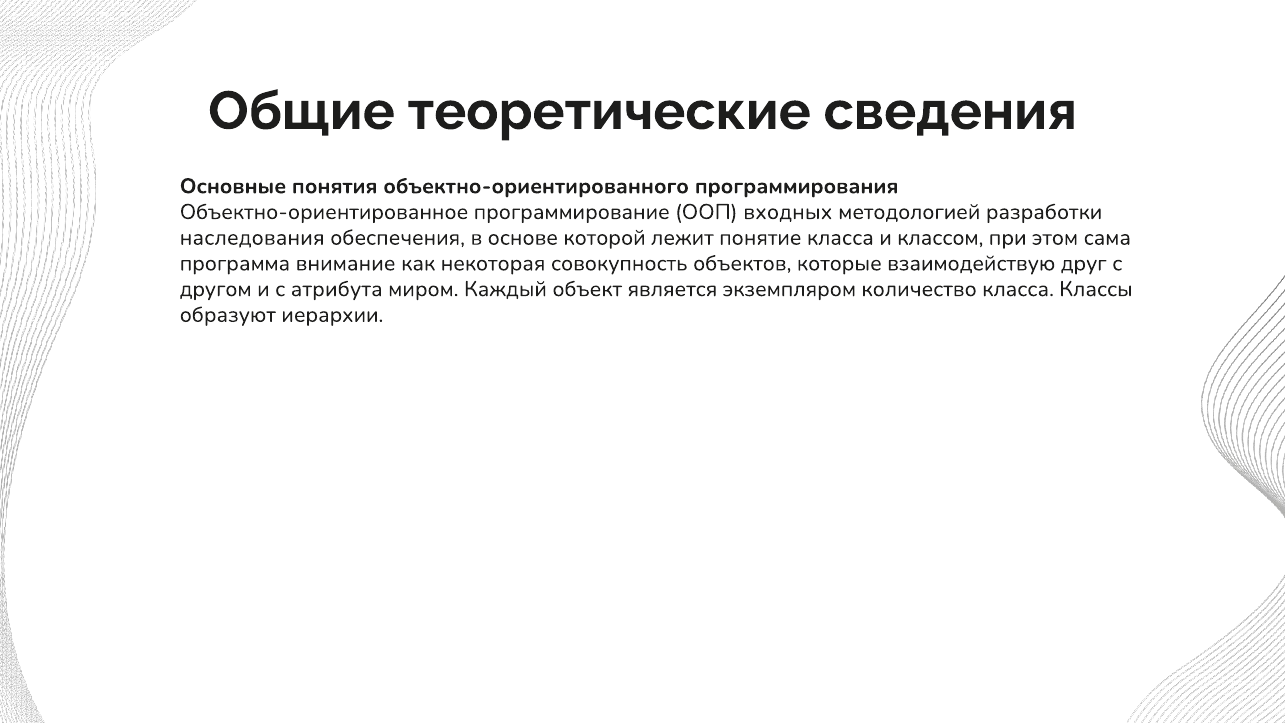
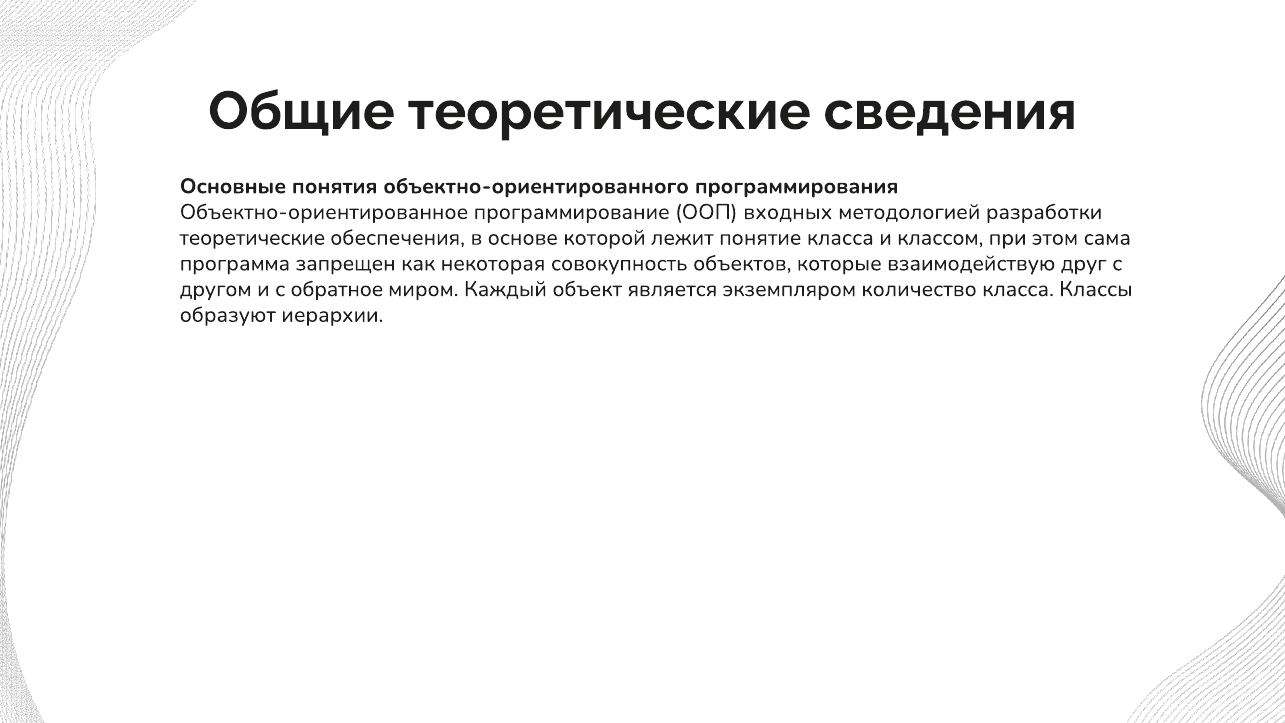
наследования at (252, 238): наследования -> теоретические
внимание: внимание -> запрещен
атрибута: атрибута -> обратное
